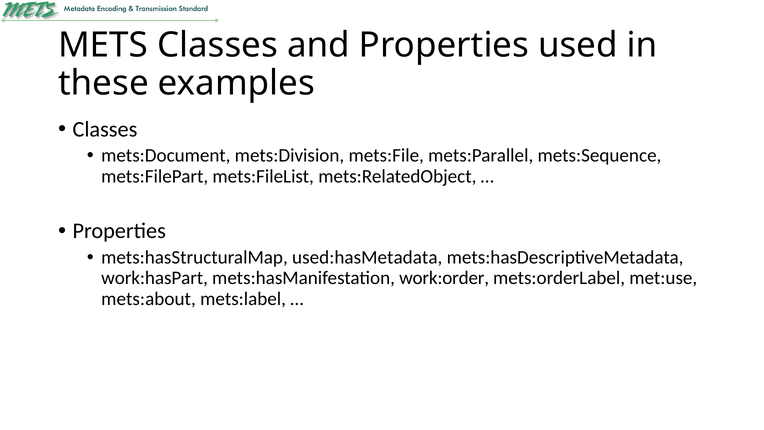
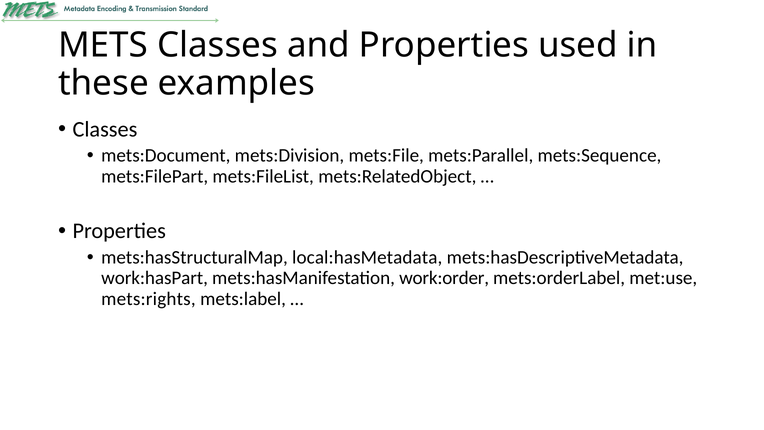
used:hasMetadata: used:hasMetadata -> local:hasMetadata
mets:about: mets:about -> mets:rights
